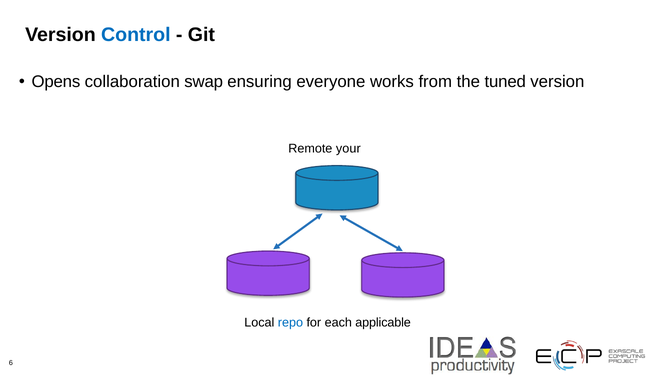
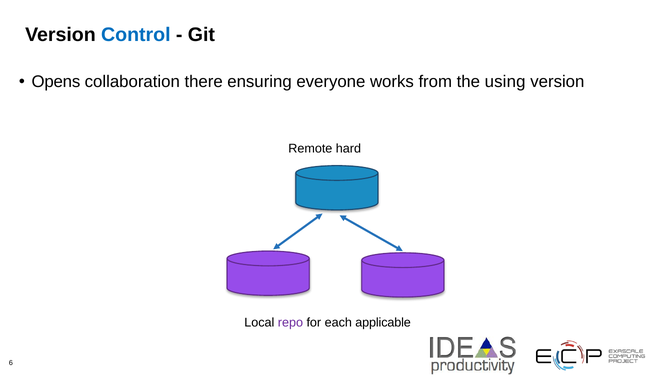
swap: swap -> there
tuned: tuned -> using
your: your -> hard
repo colour: blue -> purple
